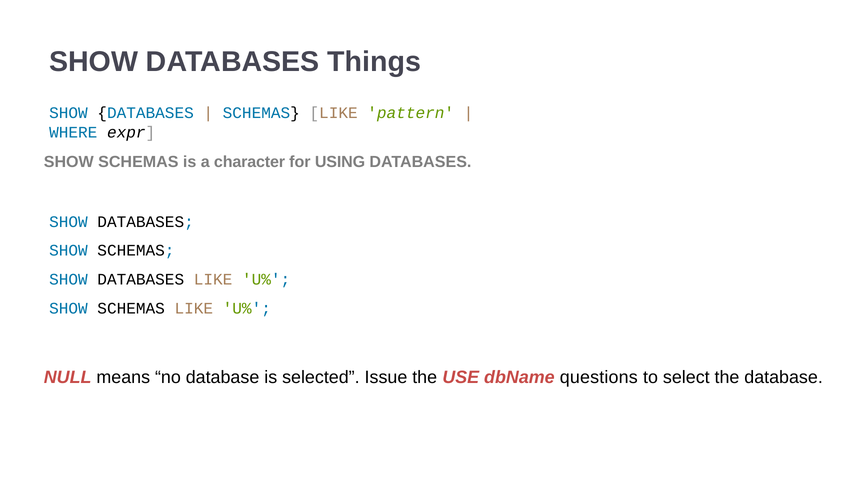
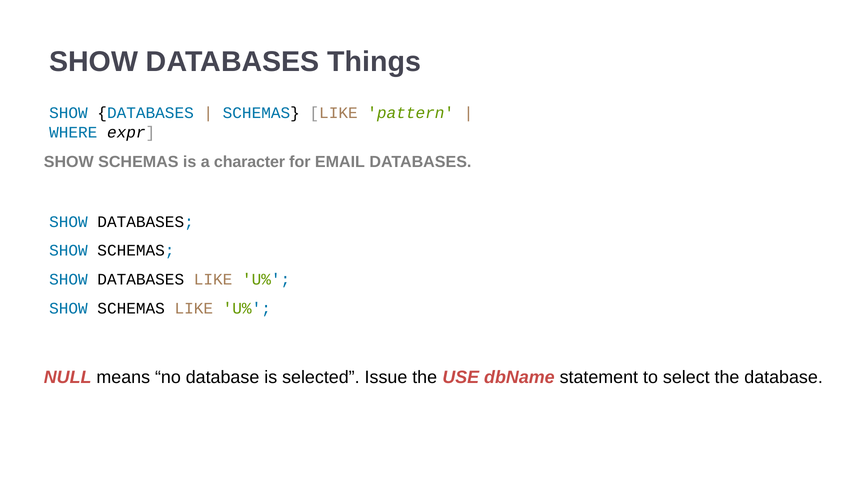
USING: USING -> EMAIL
questions: questions -> statement
